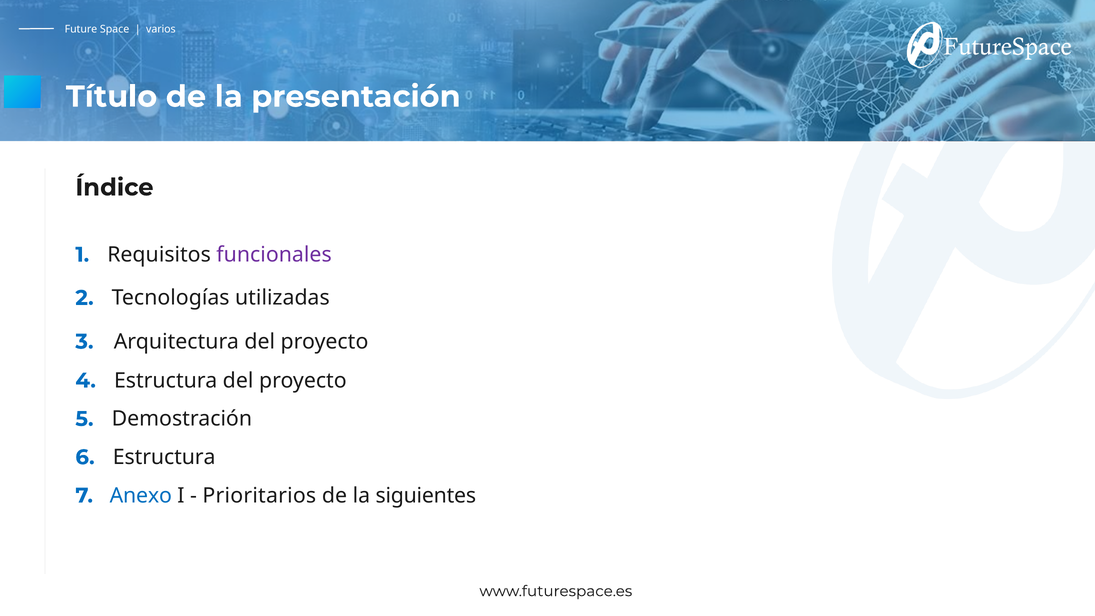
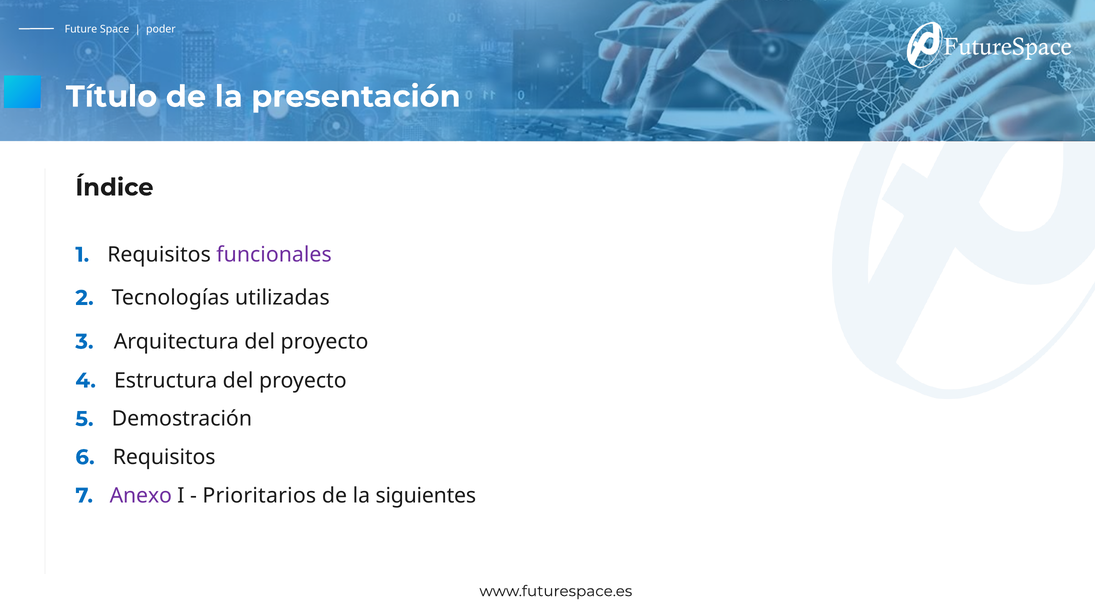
varios: varios -> poder
6 Estructura: Estructura -> Requisitos
Anexo colour: blue -> purple
